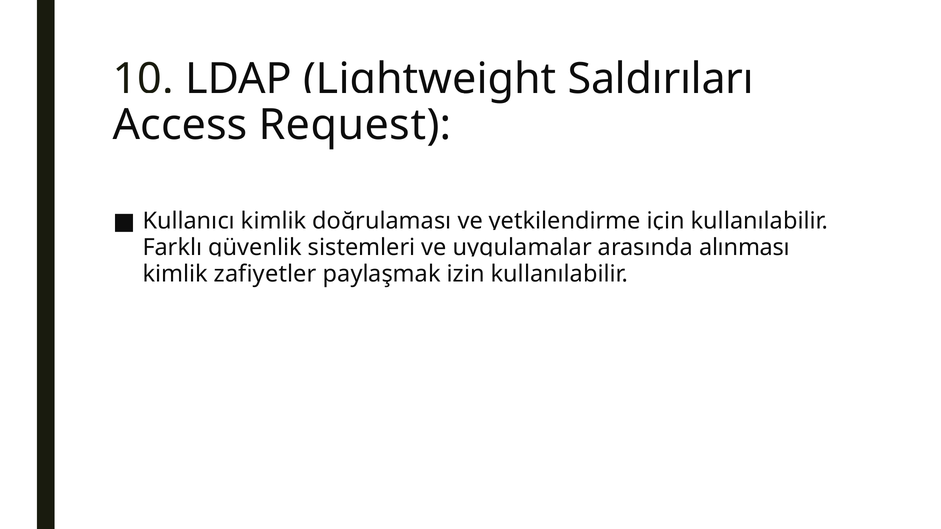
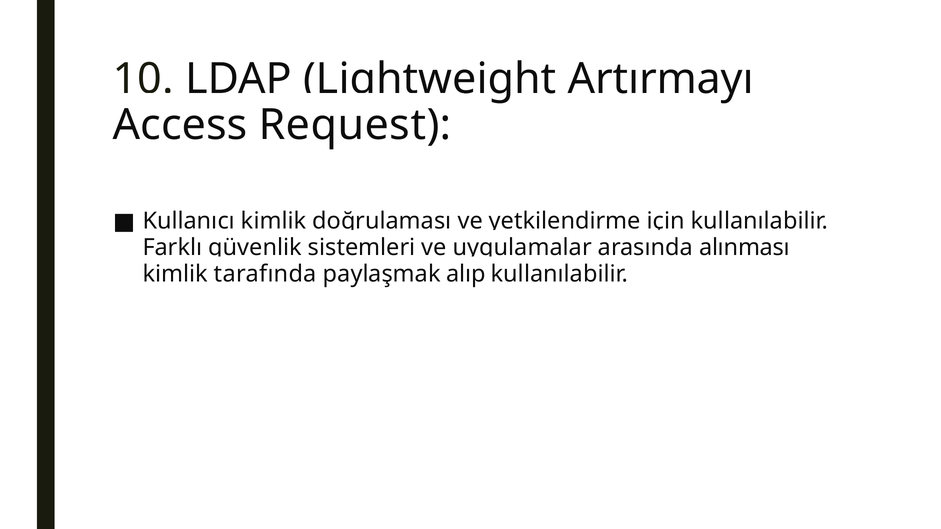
Saldırıları: Saldırıları -> Artırmayı
zafiyetler: zafiyetler -> tarafında
izin: izin -> alıp
